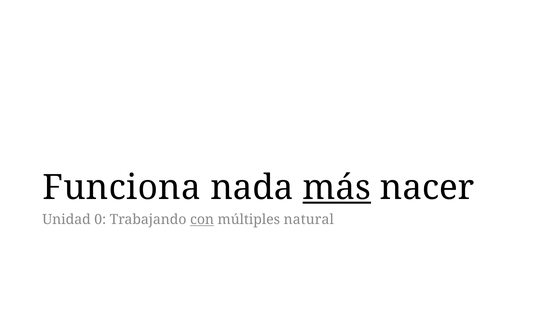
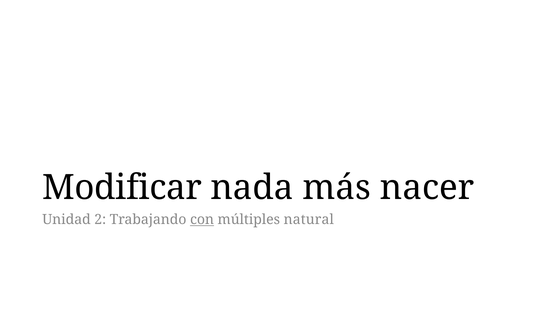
Funciona: Funciona -> Modificar
más underline: present -> none
0: 0 -> 2
